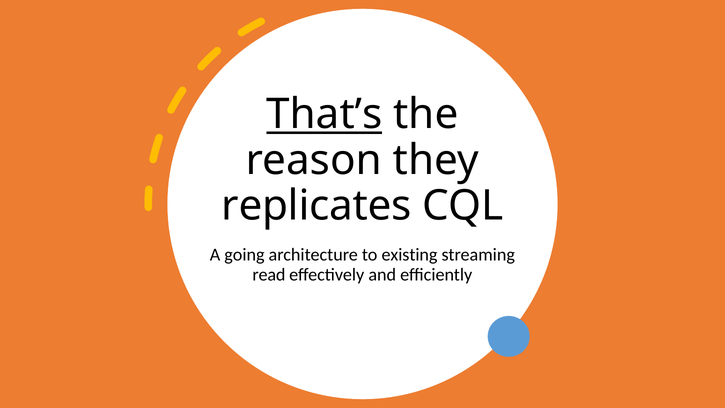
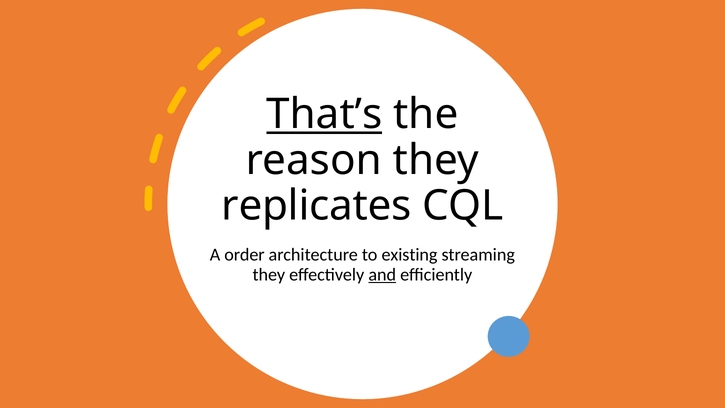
going: going -> order
read at (269, 274): read -> they
and underline: none -> present
